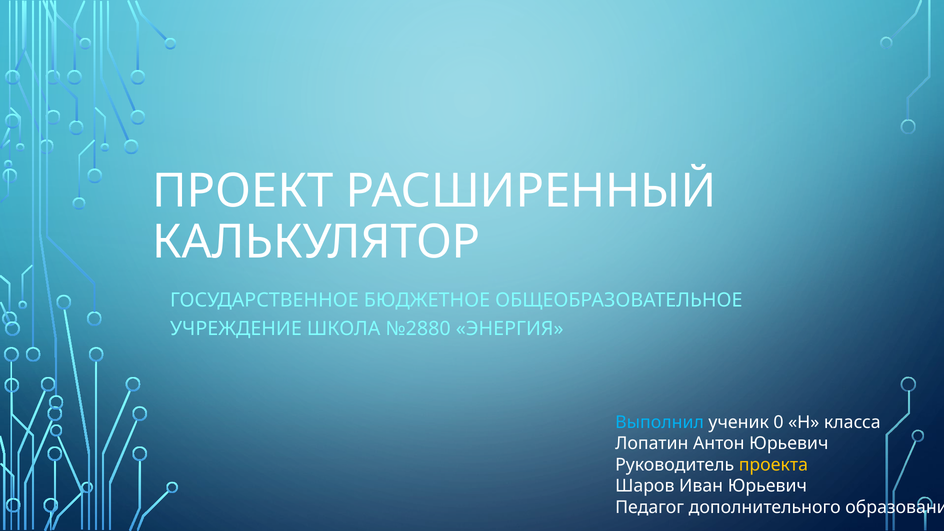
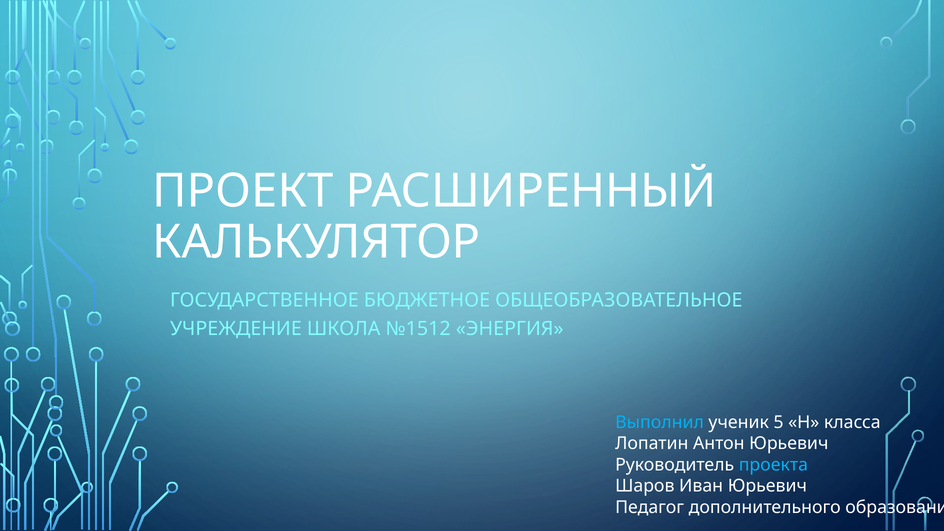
№2880: №2880 -> №1512
0: 0 -> 5
проекта colour: yellow -> light blue
